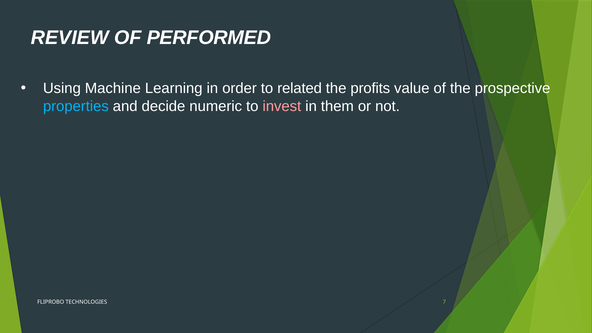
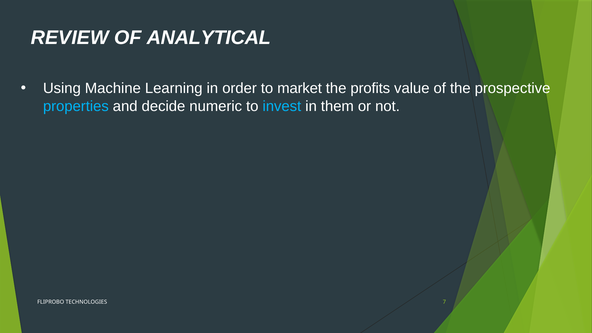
PERFORMED: PERFORMED -> ANALYTICAL
related: related -> market
invest colour: pink -> light blue
